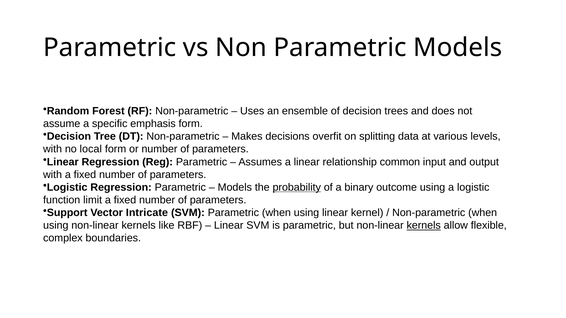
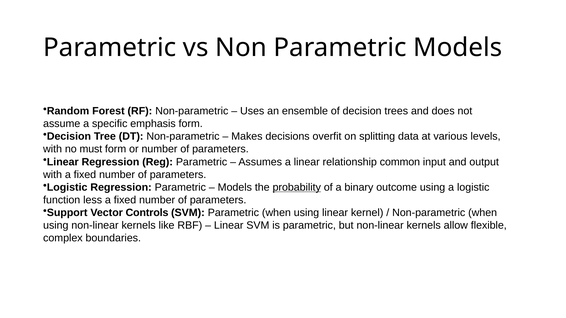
local: local -> must
limit: limit -> less
Intricate: Intricate -> Controls
kernels at (424, 226) underline: present -> none
